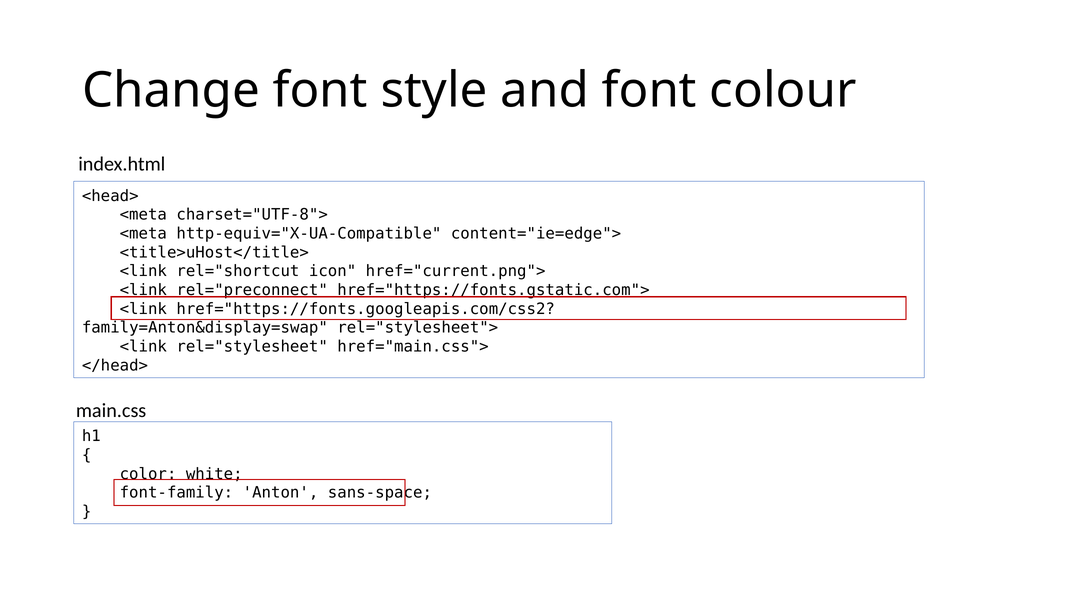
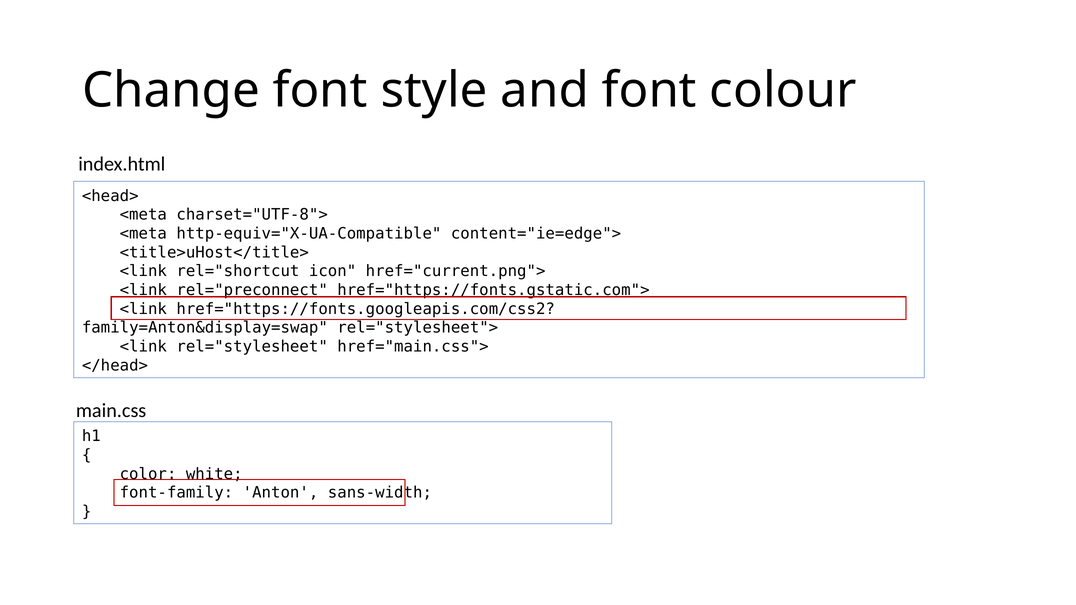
sans-space: sans-space -> sans-width
